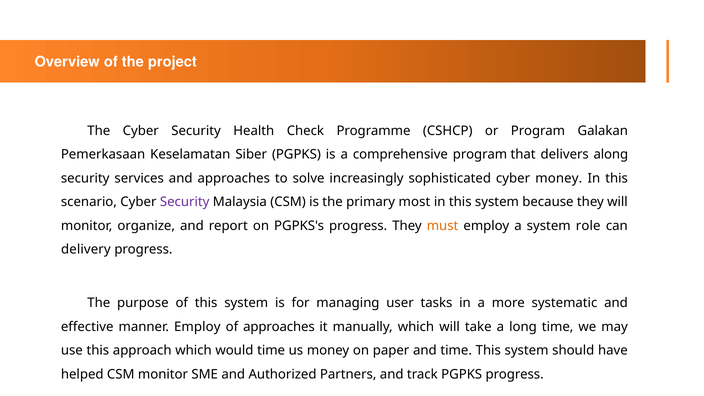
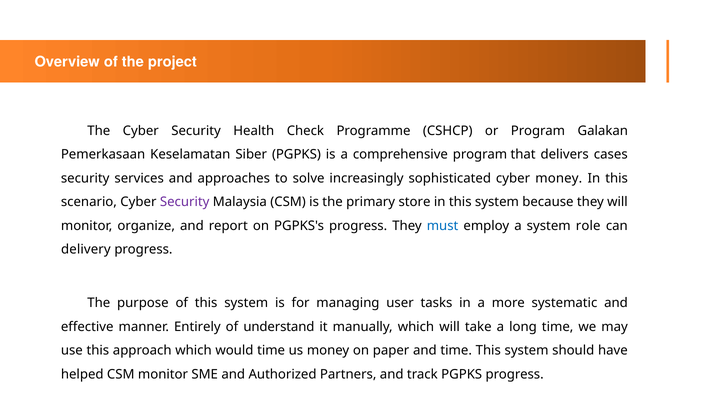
along: along -> cases
most: most -> store
must colour: orange -> blue
manner Employ: Employ -> Entirely
of approaches: approaches -> understand
